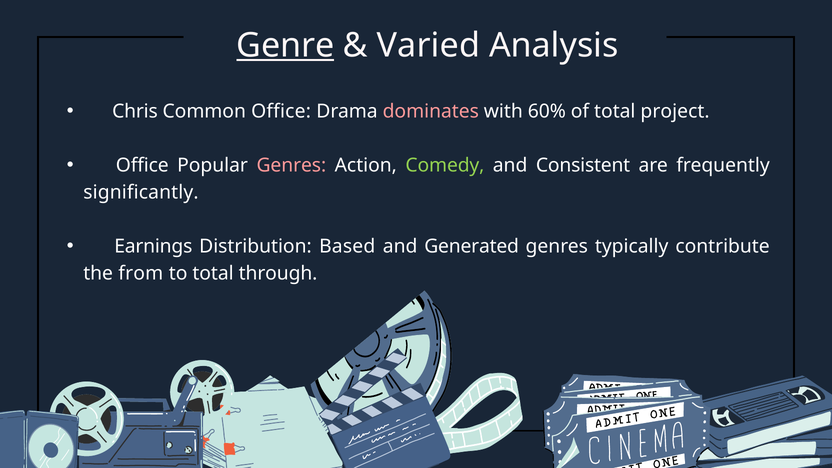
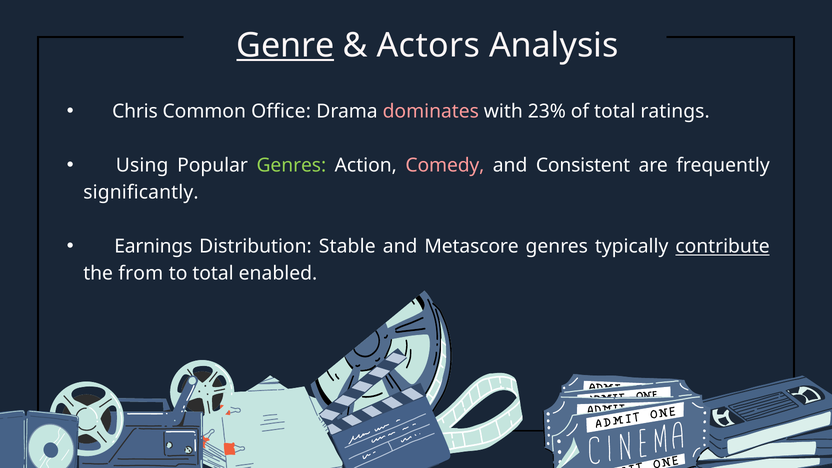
Varied: Varied -> Actors
60%: 60% -> 23%
project: project -> ratings
Office at (142, 166): Office -> Using
Genres at (291, 166) colour: pink -> light green
Comedy colour: light green -> pink
Based: Based -> Stable
Generated: Generated -> Metascore
contribute underline: none -> present
through: through -> enabled
